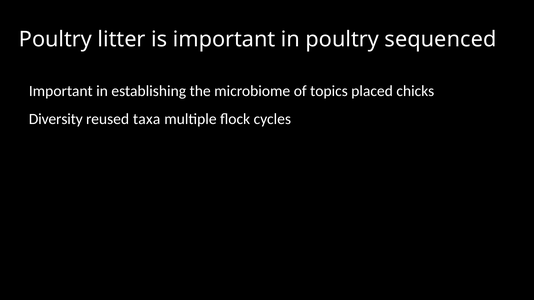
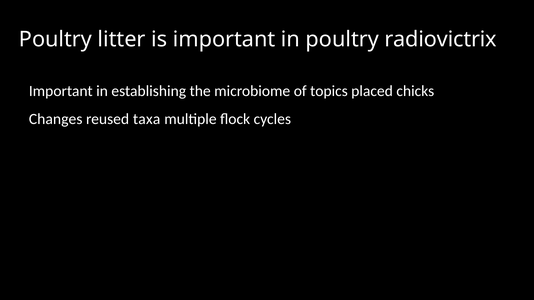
sequenced: sequenced -> radiovictrix
Diversity: Diversity -> Changes
